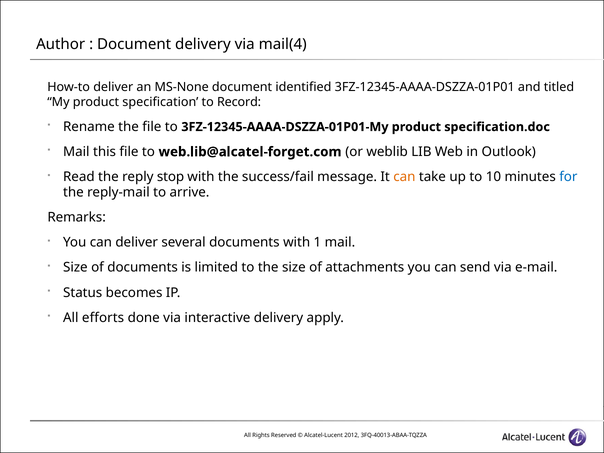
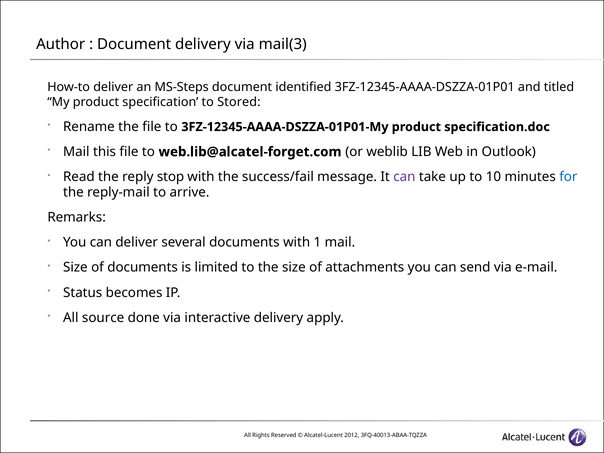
mail(4: mail(4 -> mail(3
MS-None: MS-None -> MS-Steps
Record: Record -> Stored
can at (404, 177) colour: orange -> purple
efforts: efforts -> source
